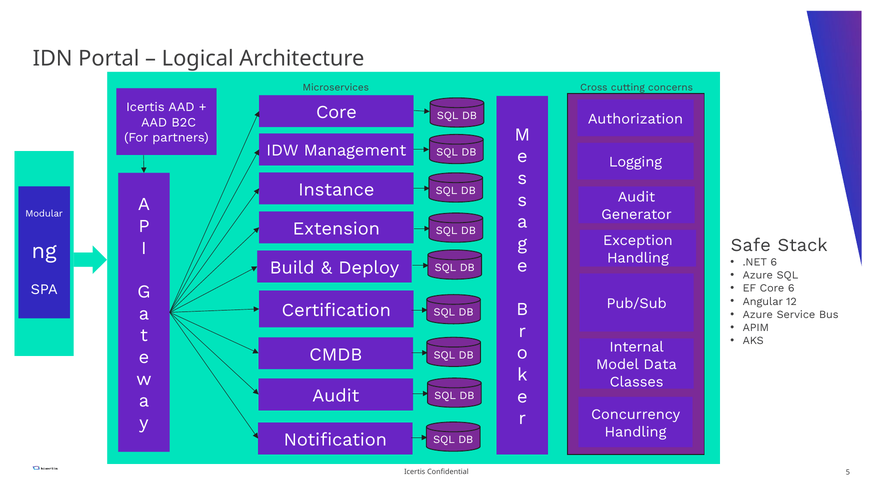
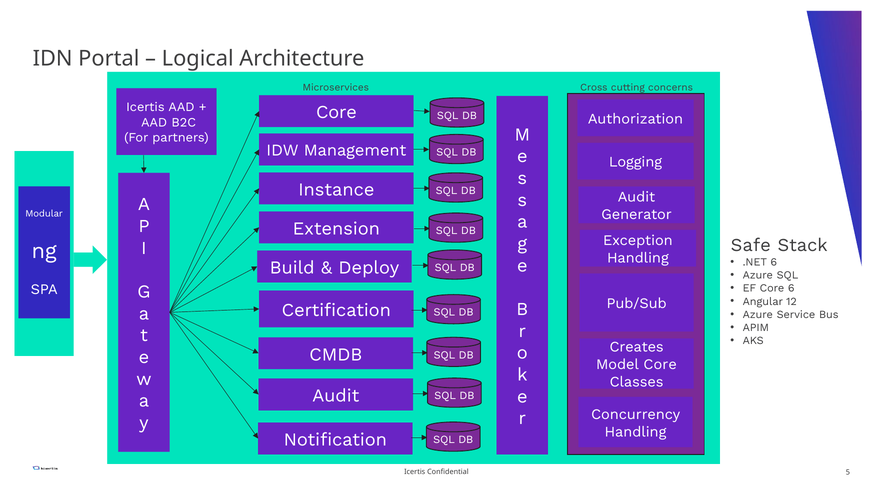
Internal: Internal -> Creates
Model Data: Data -> Core
